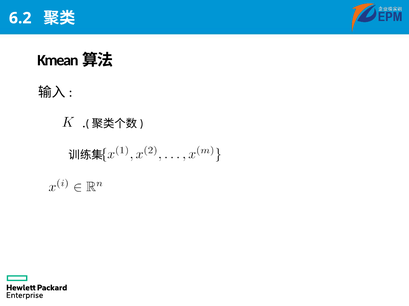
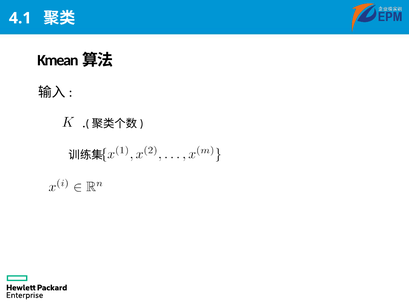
6.2: 6.2 -> 4.1
